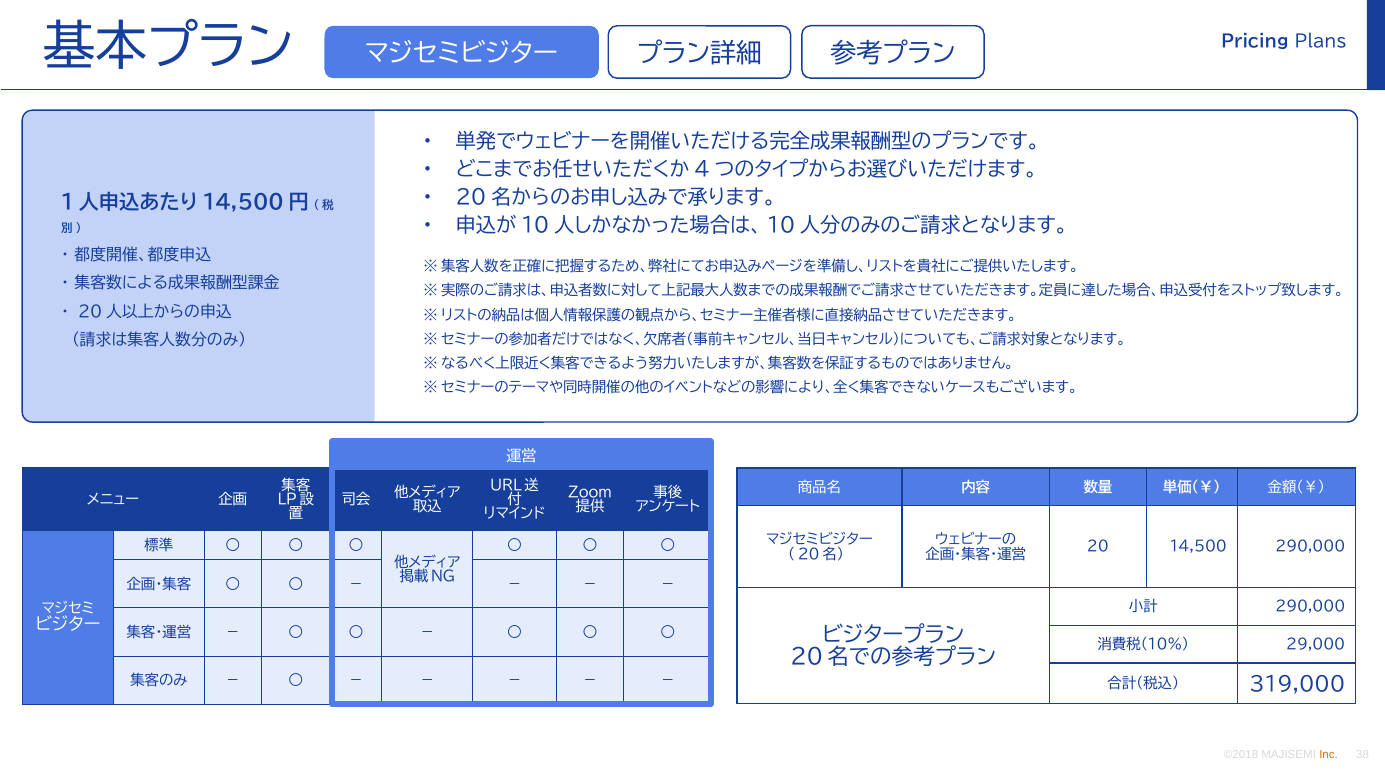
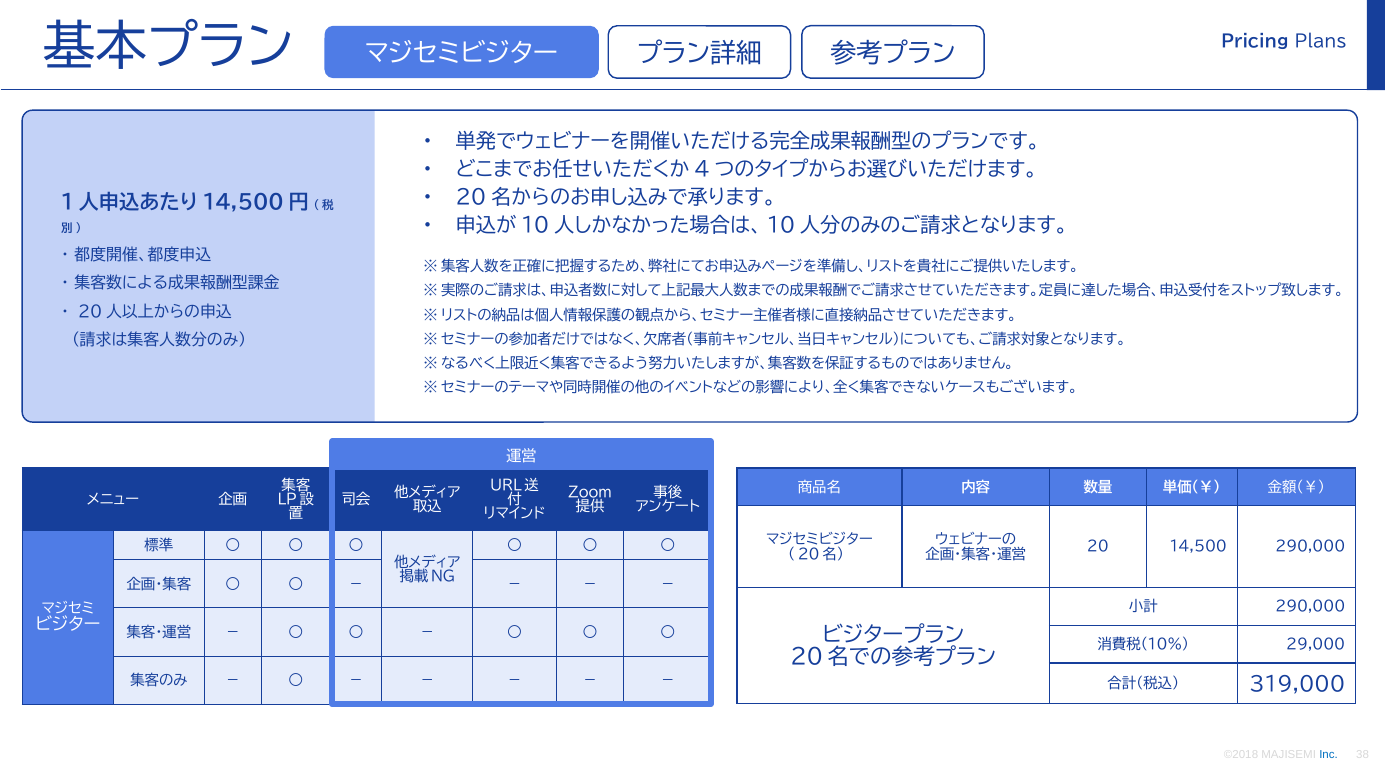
Inc colour: orange -> blue
